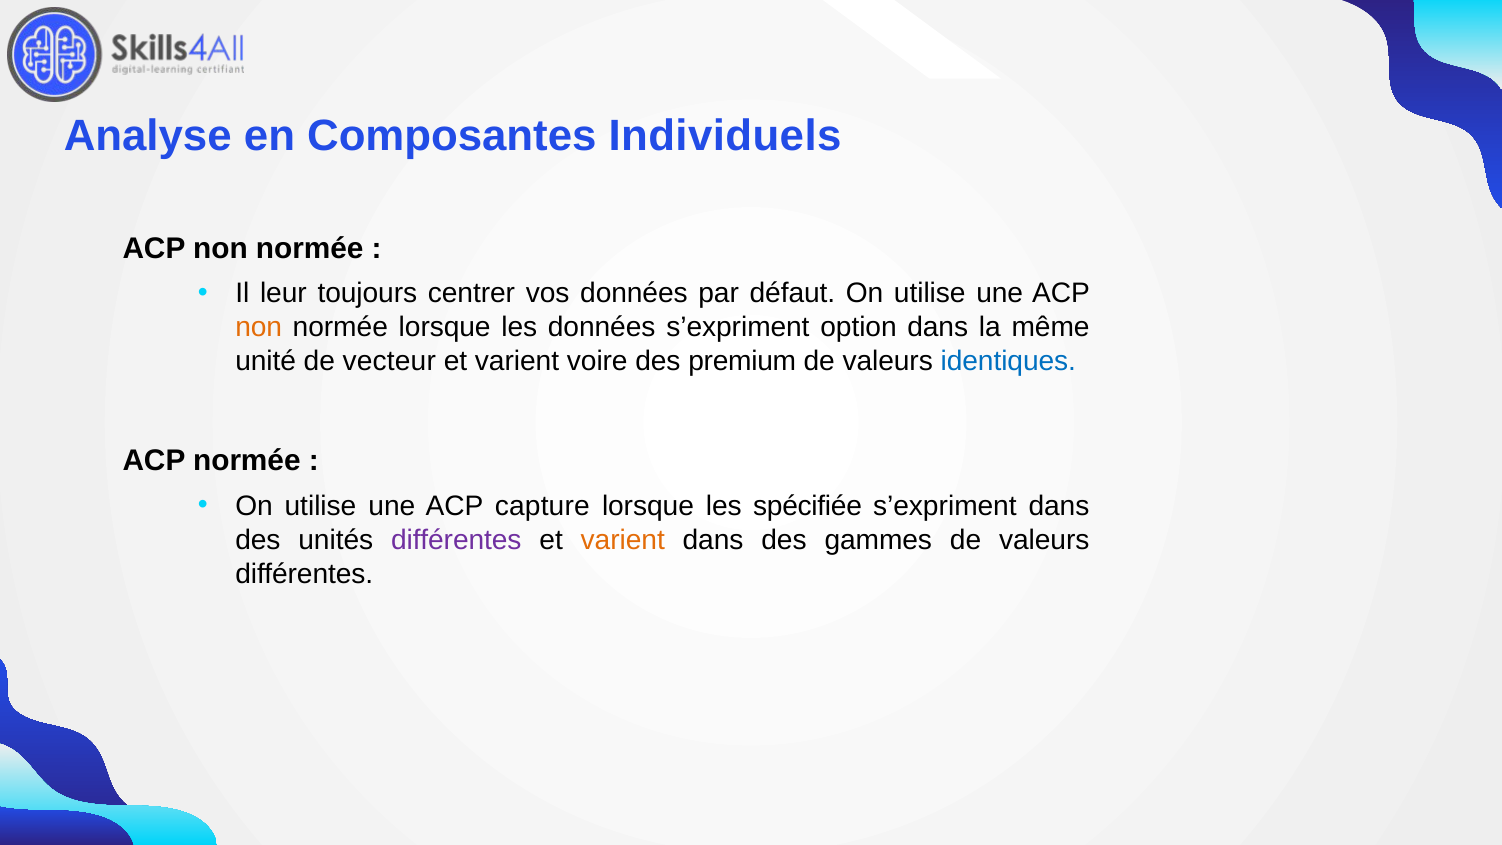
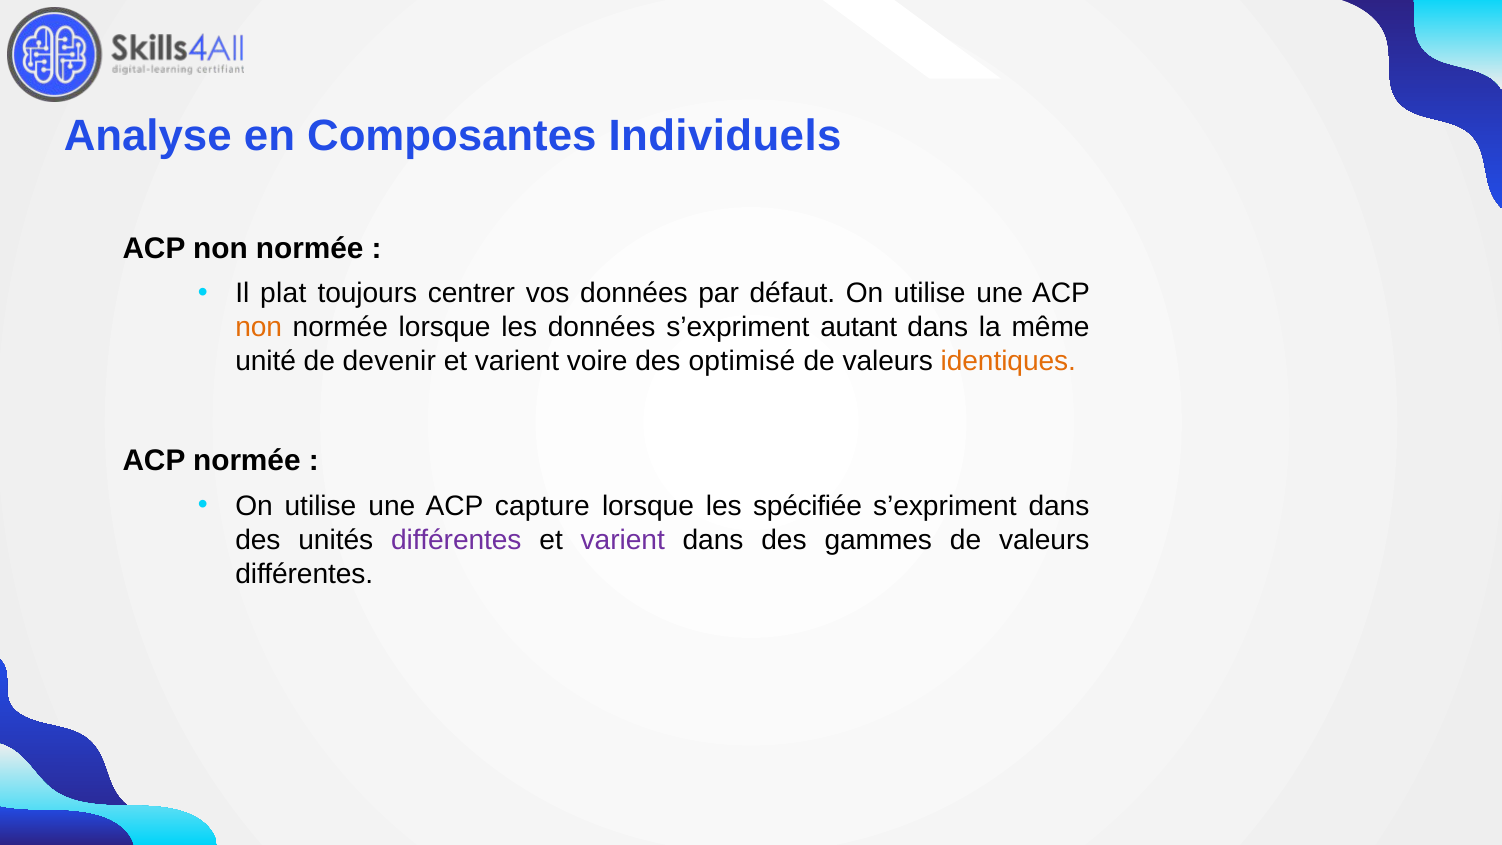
leur: leur -> plat
option: option -> autant
vecteur: vecteur -> devenir
premium: premium -> optimisé
identiques colour: blue -> orange
varient at (623, 540) colour: orange -> purple
